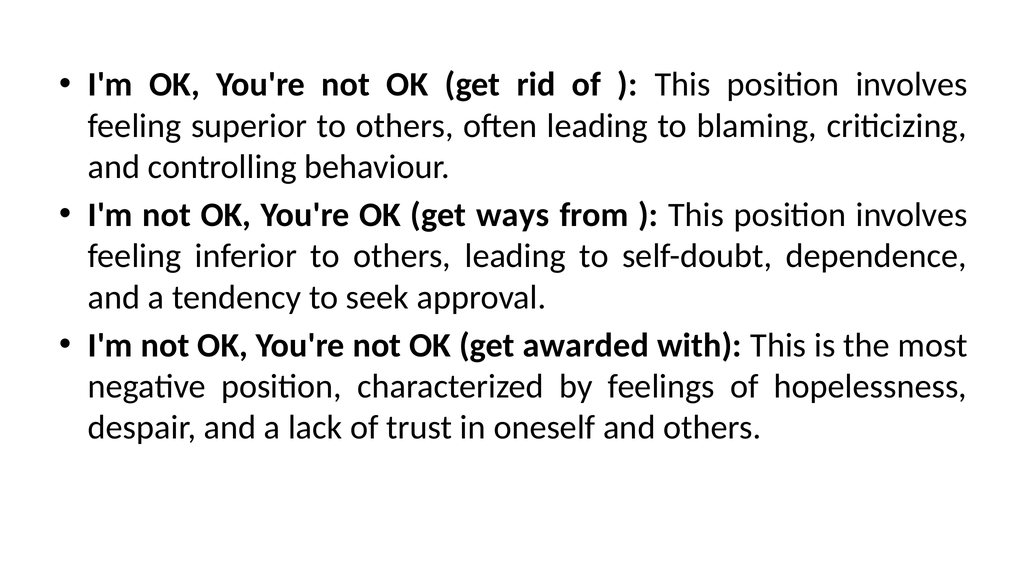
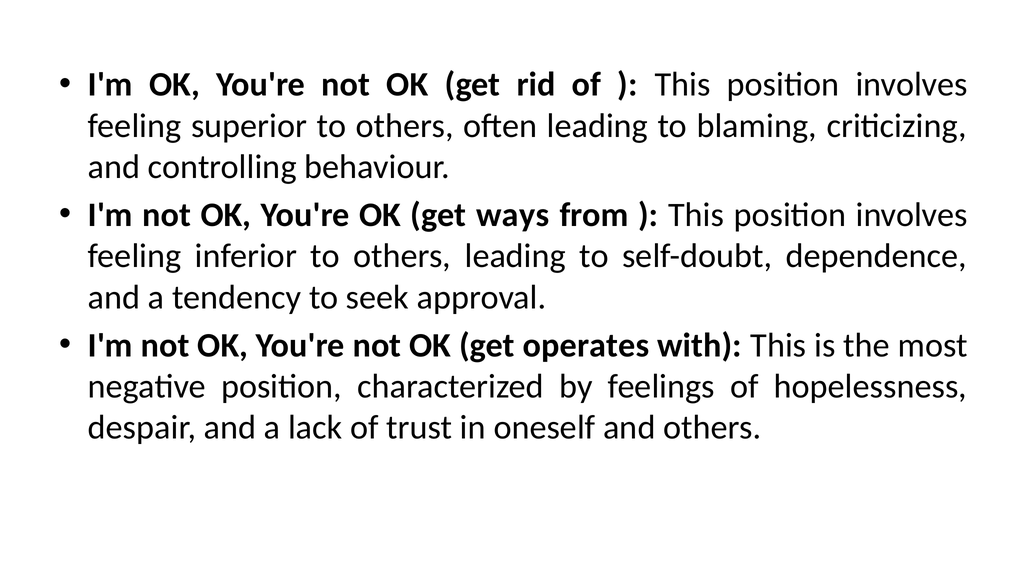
awarded: awarded -> operates
